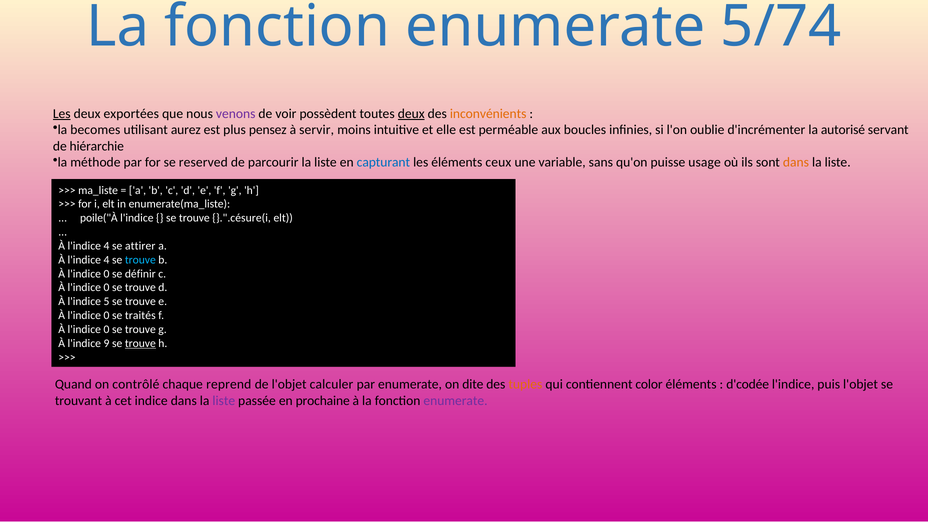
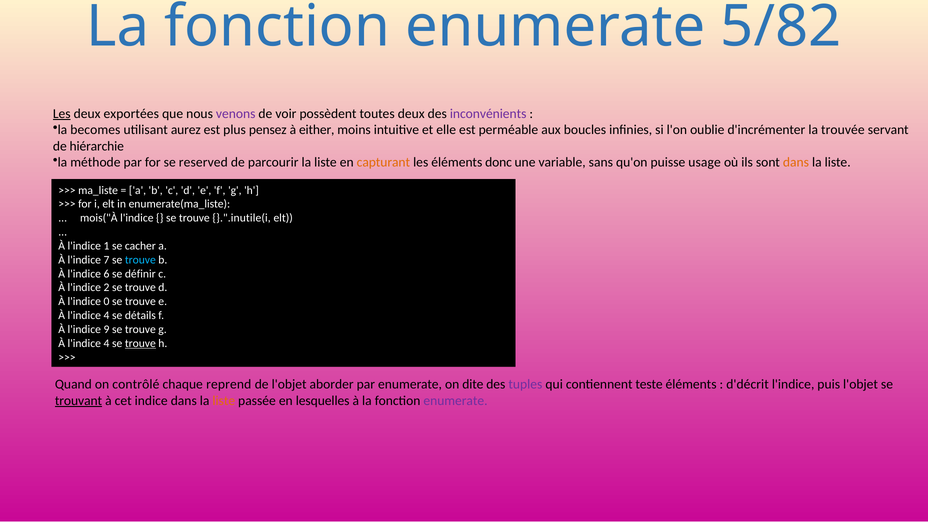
5/74: 5/74 -> 5/82
deux at (411, 114) underline: present -> none
inconvénients colour: orange -> purple
servir: servir -> either
autorisé: autorisé -> trouvée
capturant colour: blue -> orange
ceux: ceux -> donc
poile("À: poile("À -> mois("À
}.".césure(i: }.".césure(i -> }.".inutile(i
4 at (107, 246): 4 -> 1
attirer: attirer -> cacher
4 at (107, 260): 4 -> 7
0 at (107, 274): 0 -> 6
0 at (107, 288): 0 -> 2
5: 5 -> 0
0 at (107, 315): 0 -> 4
traités: traités -> détails
0 at (107, 329): 0 -> 9
9 at (107, 343): 9 -> 4
calculer: calculer -> aborder
tuples colour: orange -> purple
color: color -> teste
d'codée: d'codée -> d'décrit
trouvant underline: none -> present
liste at (224, 401) colour: purple -> orange
prochaine: prochaine -> lesquelles
